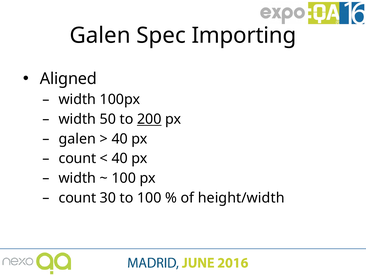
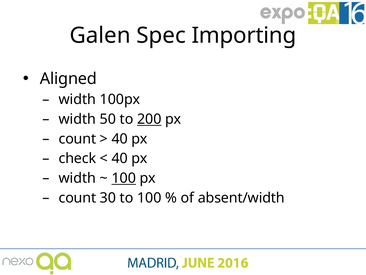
galen at (77, 139): galen -> count
count at (77, 158): count -> check
100 at (124, 178) underline: none -> present
height/width: height/width -> absent/width
